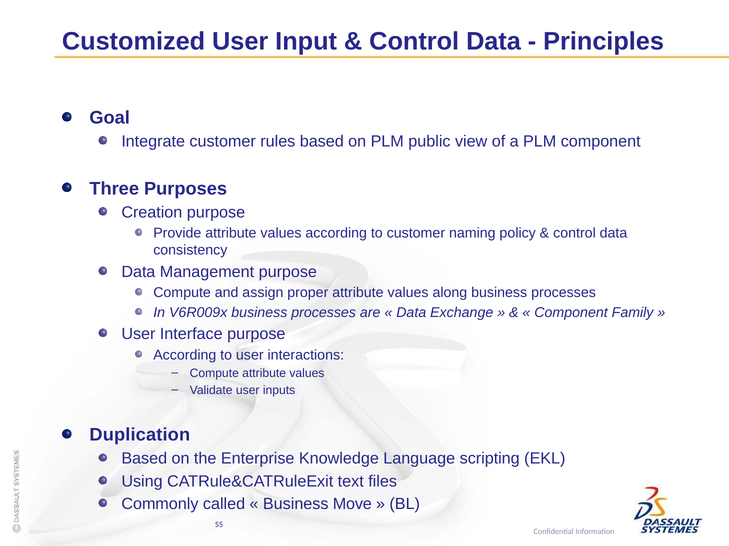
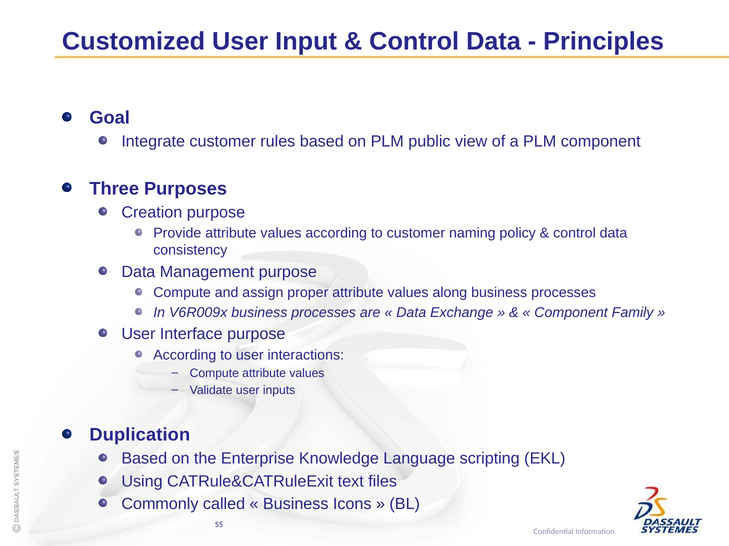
Move: Move -> Icons
